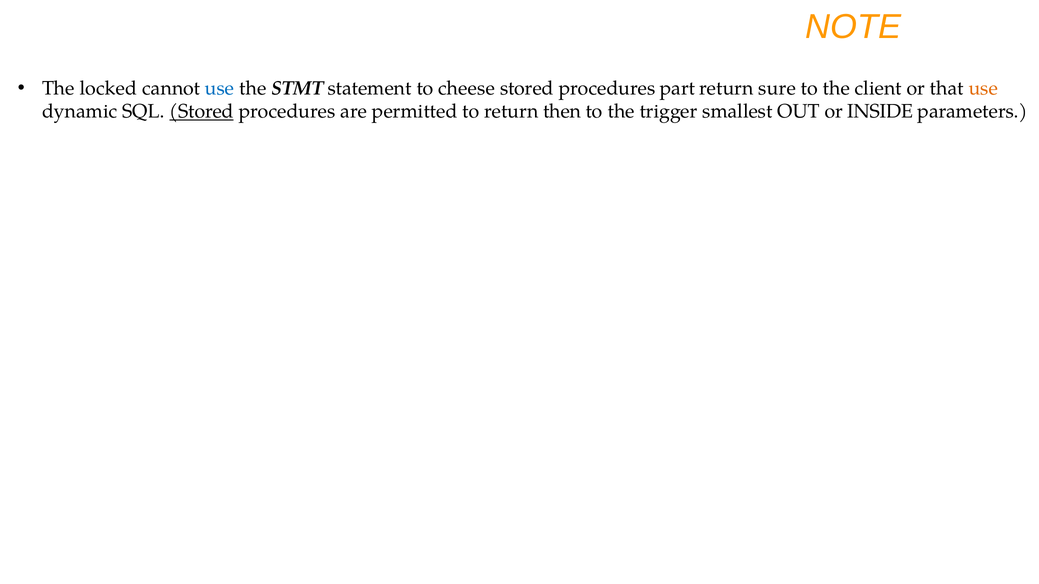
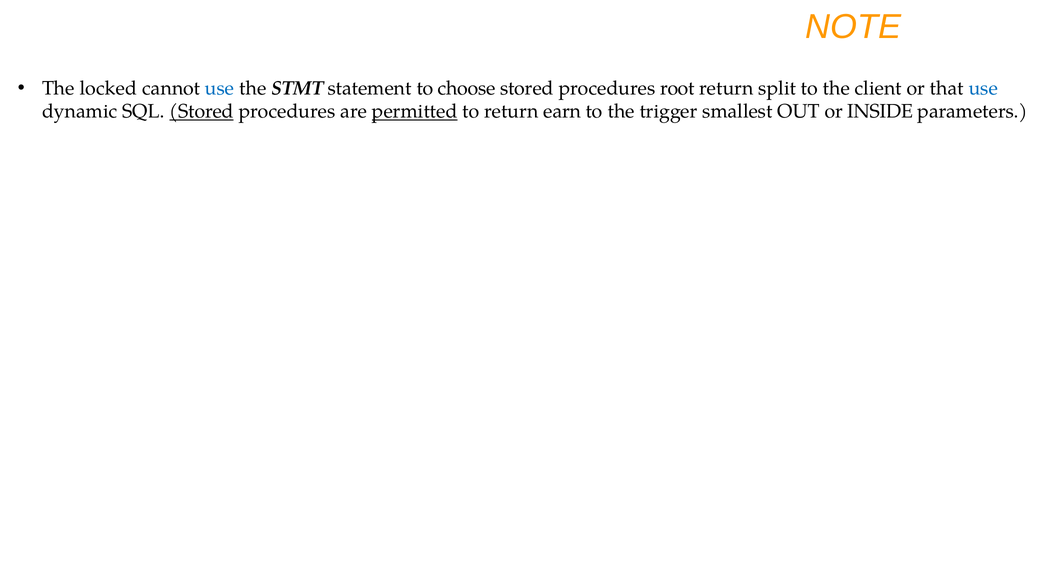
cheese: cheese -> choose
part: part -> root
sure: sure -> split
use at (983, 88) colour: orange -> blue
permitted underline: none -> present
then: then -> earn
